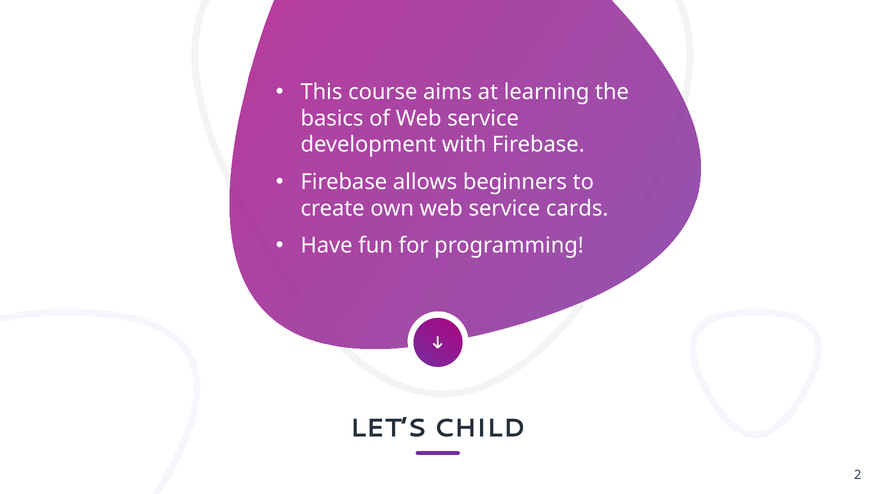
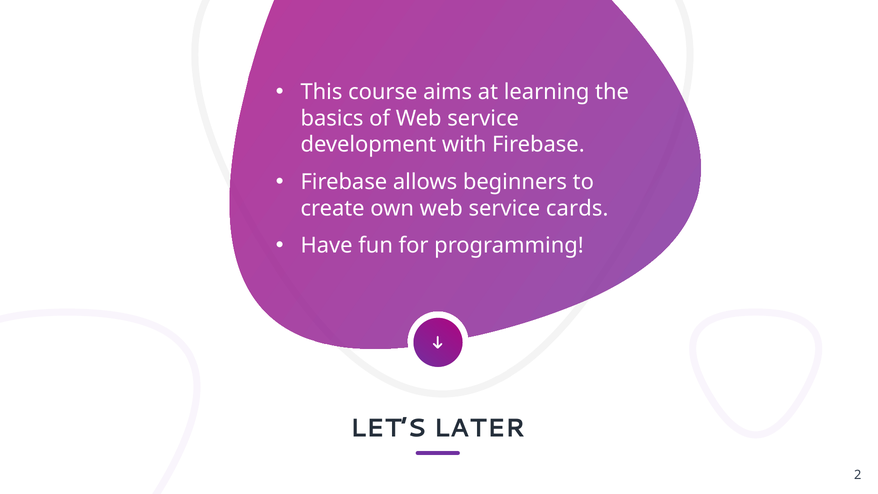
CHILD: CHILD -> LATER
